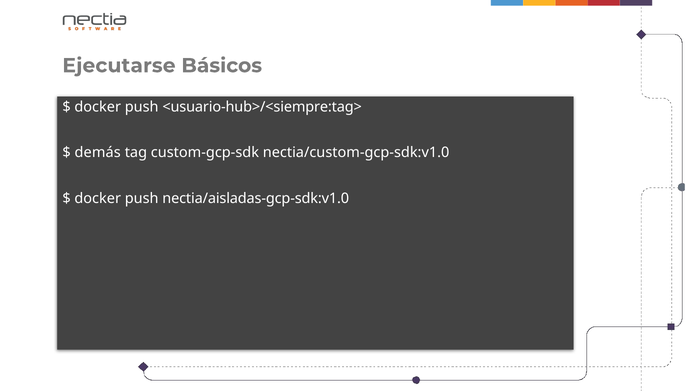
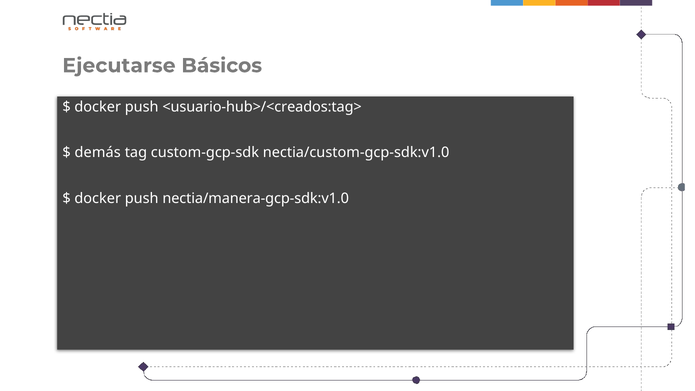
<usuario-hub>/<siempre:tag>: <usuario-hub>/<siempre:tag> -> <usuario-hub>/<creados:tag>
nectia/aisladas-gcp-sdk:v1.0: nectia/aisladas-gcp-sdk:v1.0 -> nectia/manera-gcp-sdk:v1.0
